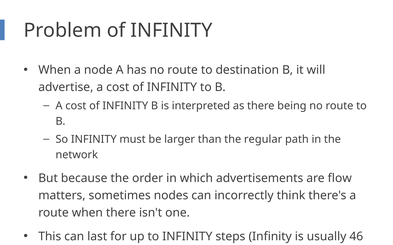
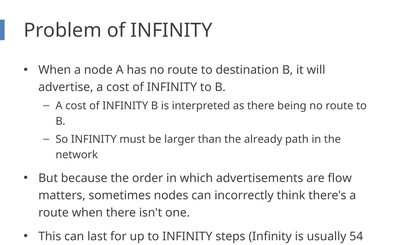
regular: regular -> already
46: 46 -> 54
